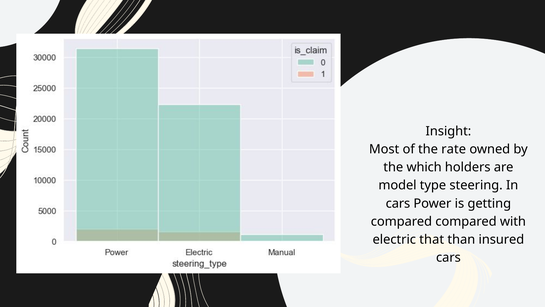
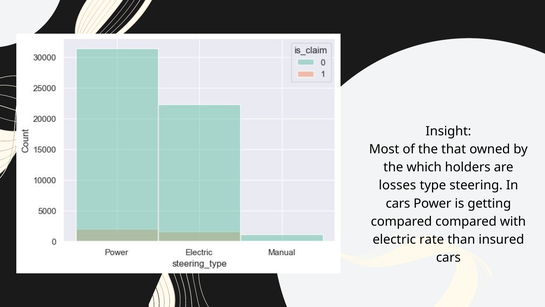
rate: rate -> that
model: model -> losses
that: that -> rate
